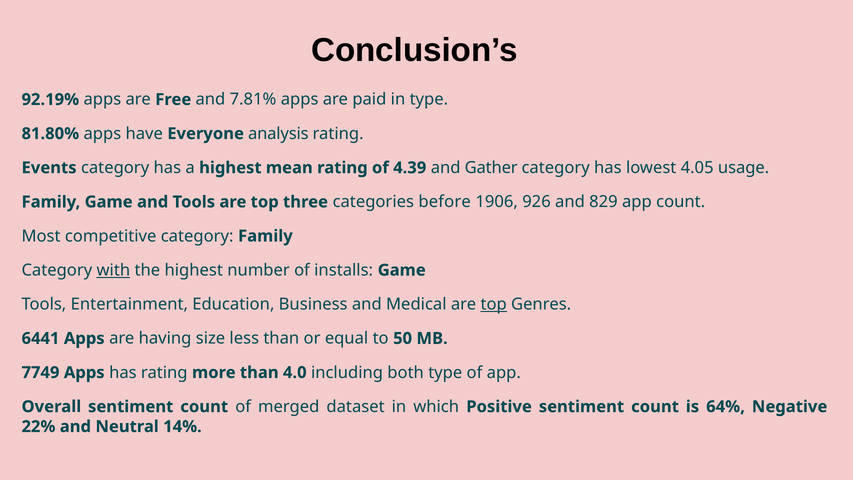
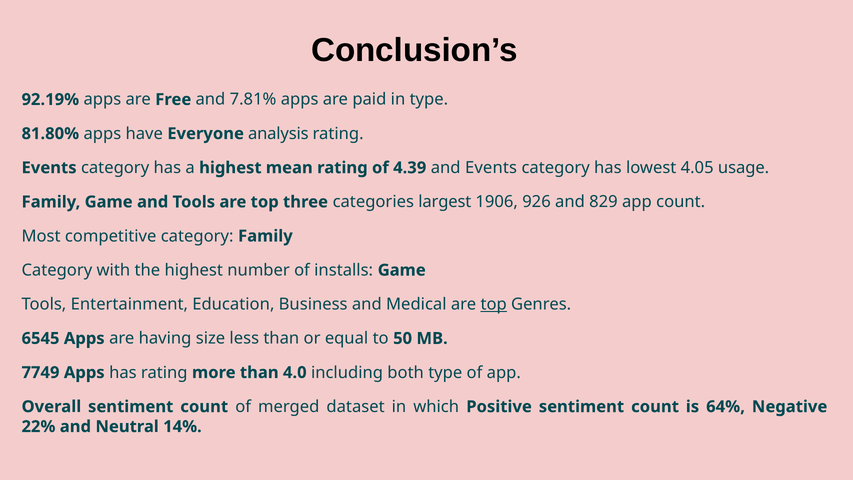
and Gather: Gather -> Events
before: before -> largest
with underline: present -> none
6441: 6441 -> 6545
